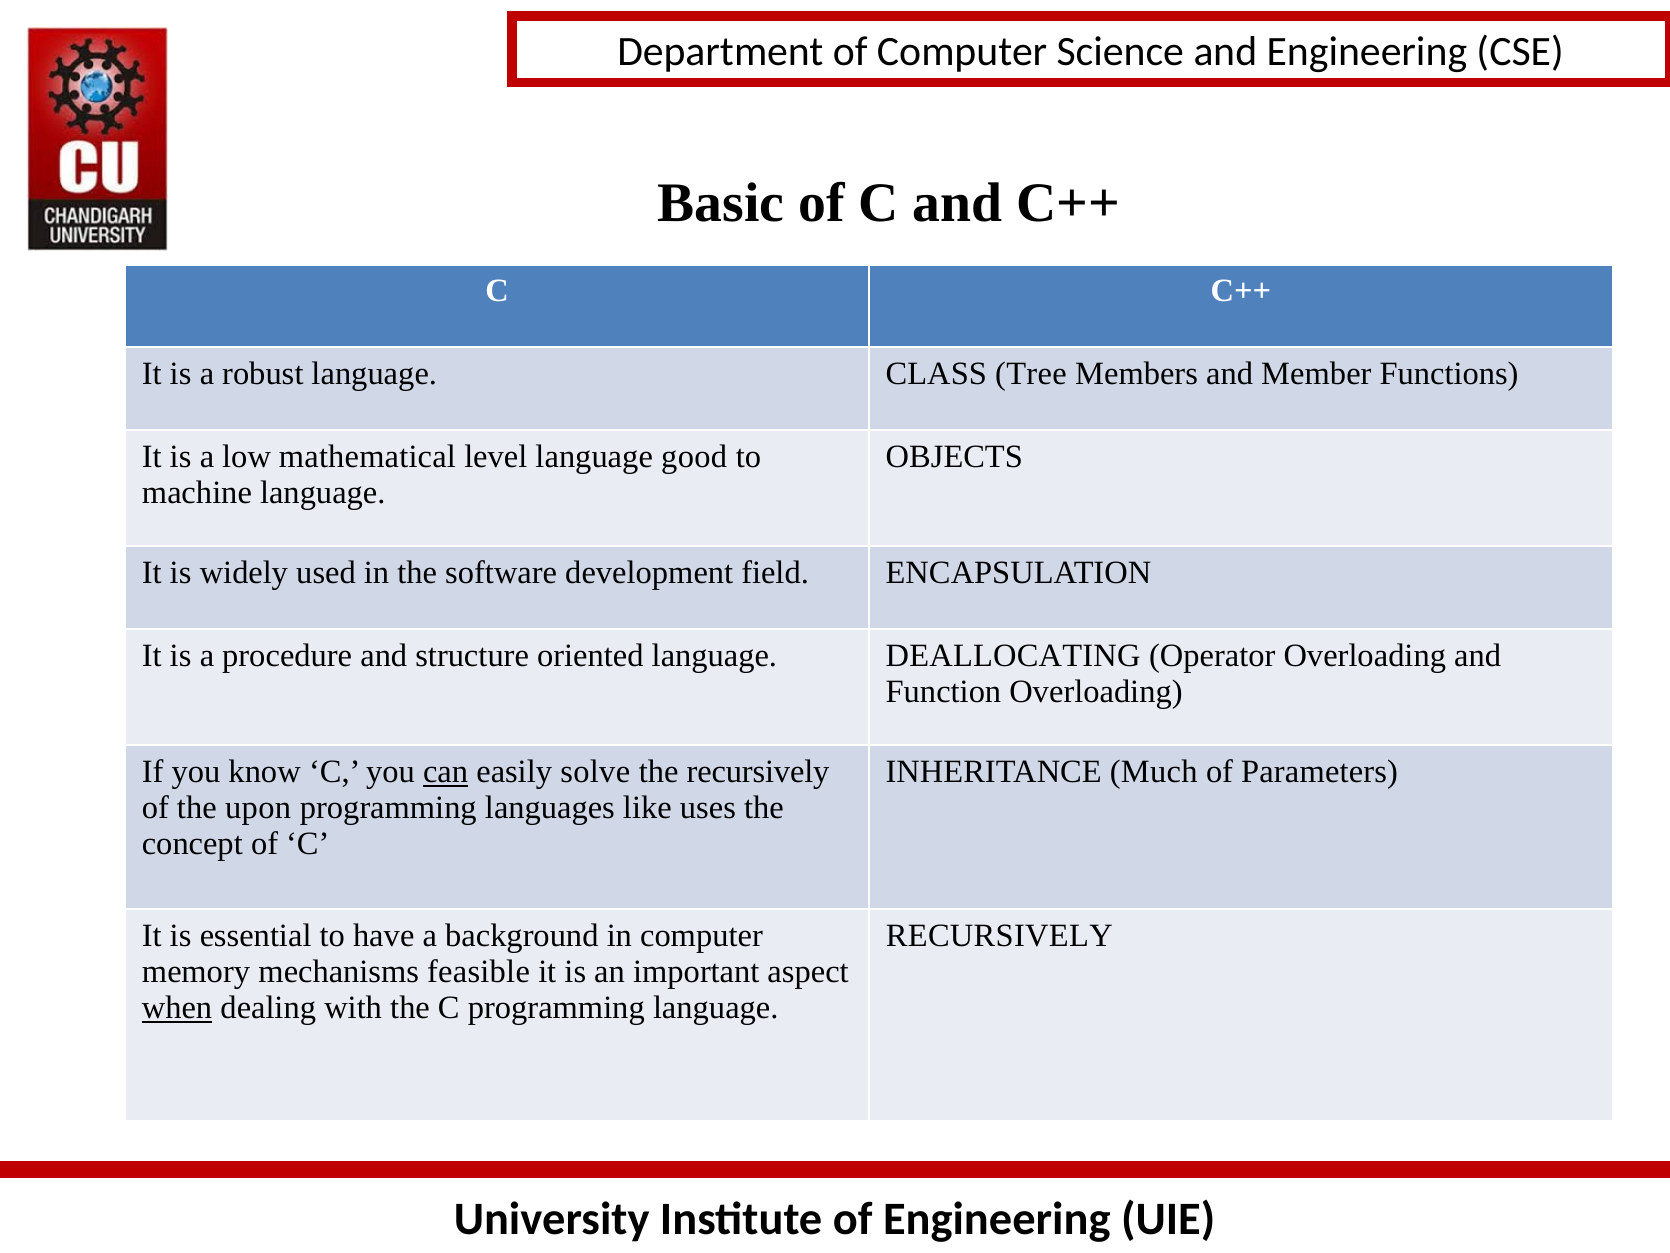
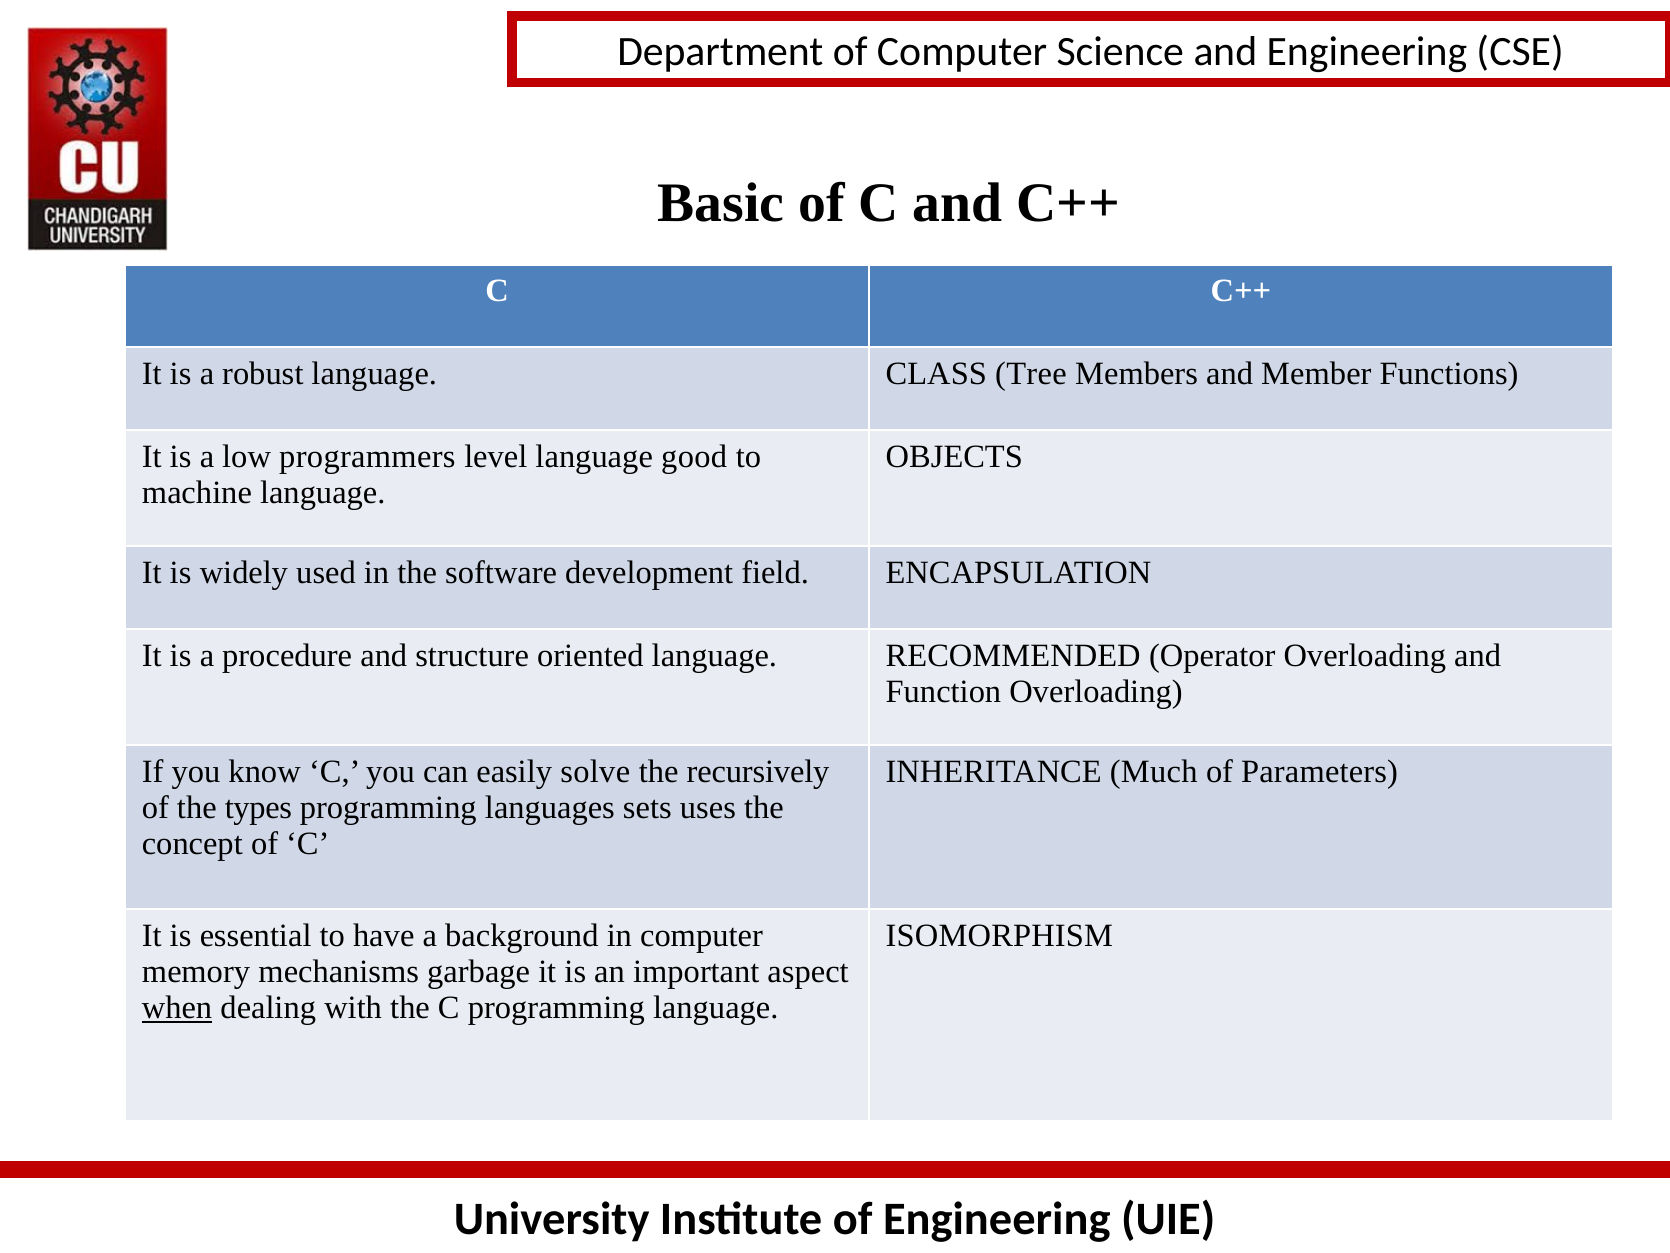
mathematical: mathematical -> programmers
DEALLOCATING: DEALLOCATING -> RECOMMENDED
can underline: present -> none
upon: upon -> types
like: like -> sets
RECURSIVELY at (999, 935): RECURSIVELY -> ISOMORPHISM
feasible: feasible -> garbage
